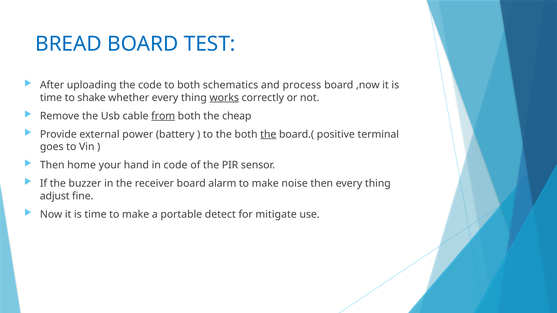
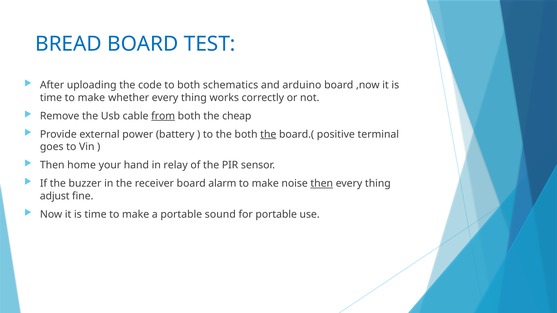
process: process -> arduino
shake at (92, 98): shake -> make
works underline: present -> none
in code: code -> relay
then at (322, 184) underline: none -> present
detect: detect -> sound
for mitigate: mitigate -> portable
